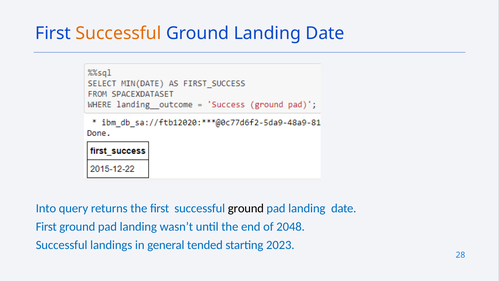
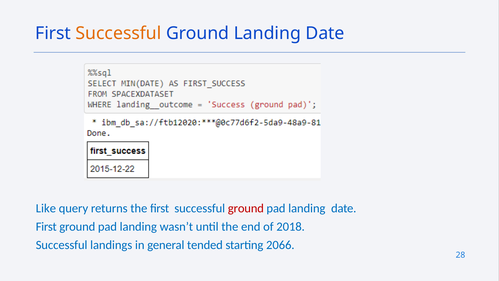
Into: Into -> Like
ground at (246, 208) colour: black -> red
2048: 2048 -> 2018
2023: 2023 -> 2066
